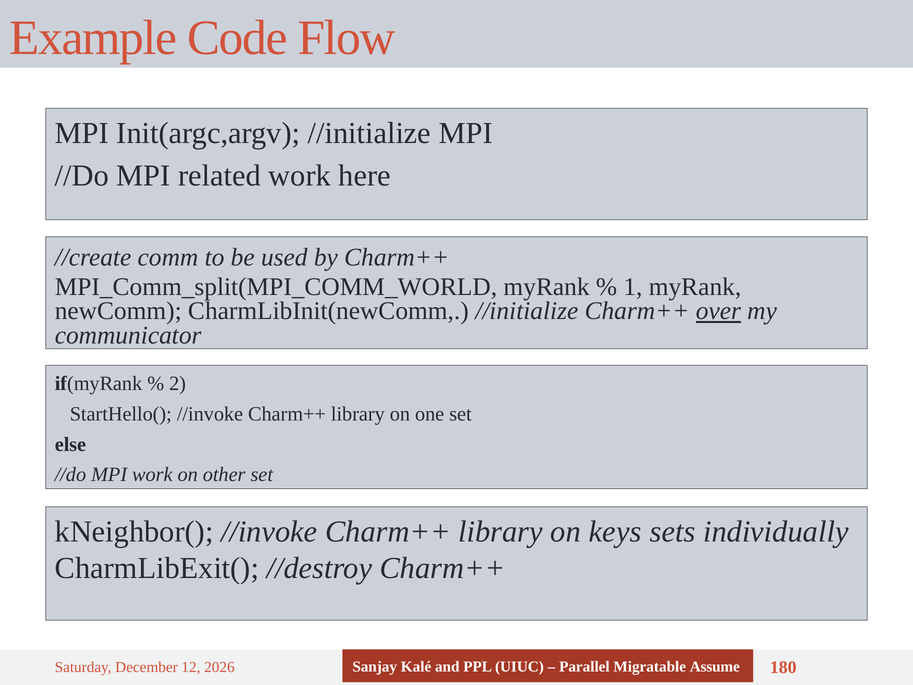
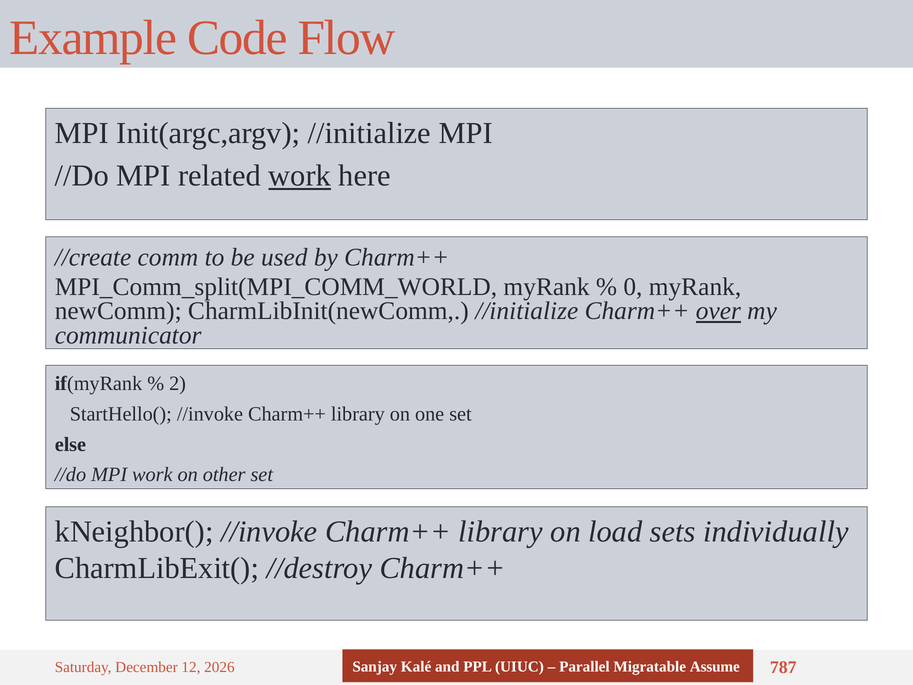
work at (300, 176) underline: none -> present
1: 1 -> 0
keys: keys -> load
180: 180 -> 787
